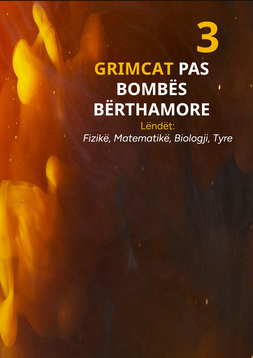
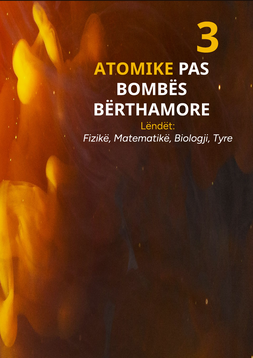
GRIMCAT: GRIMCAT -> ATOMIKE
